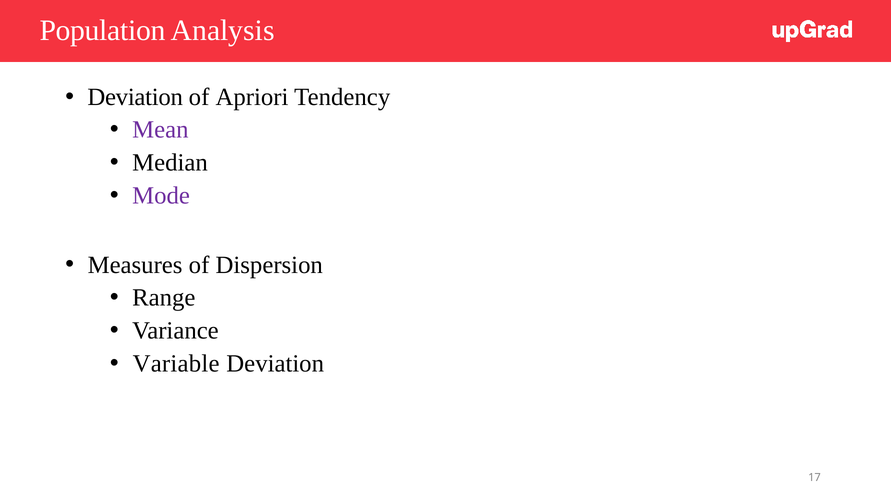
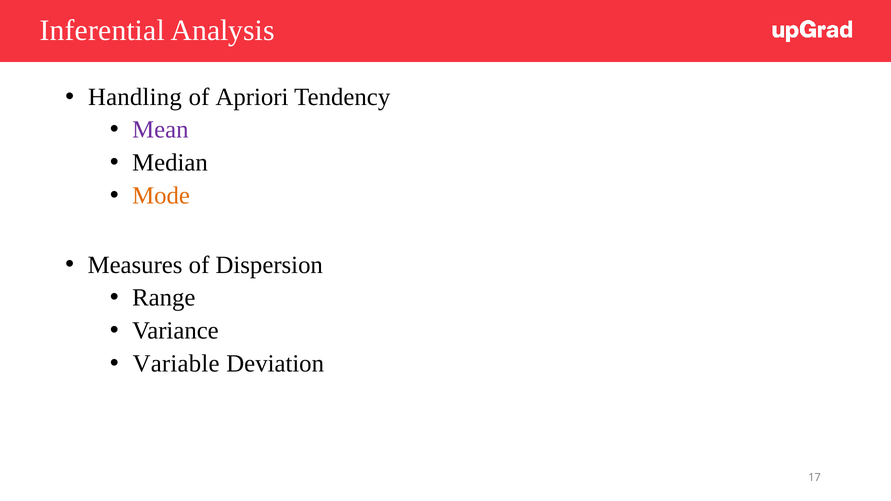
Population: Population -> Inferential
Deviation at (135, 97): Deviation -> Handling
Mode colour: purple -> orange
